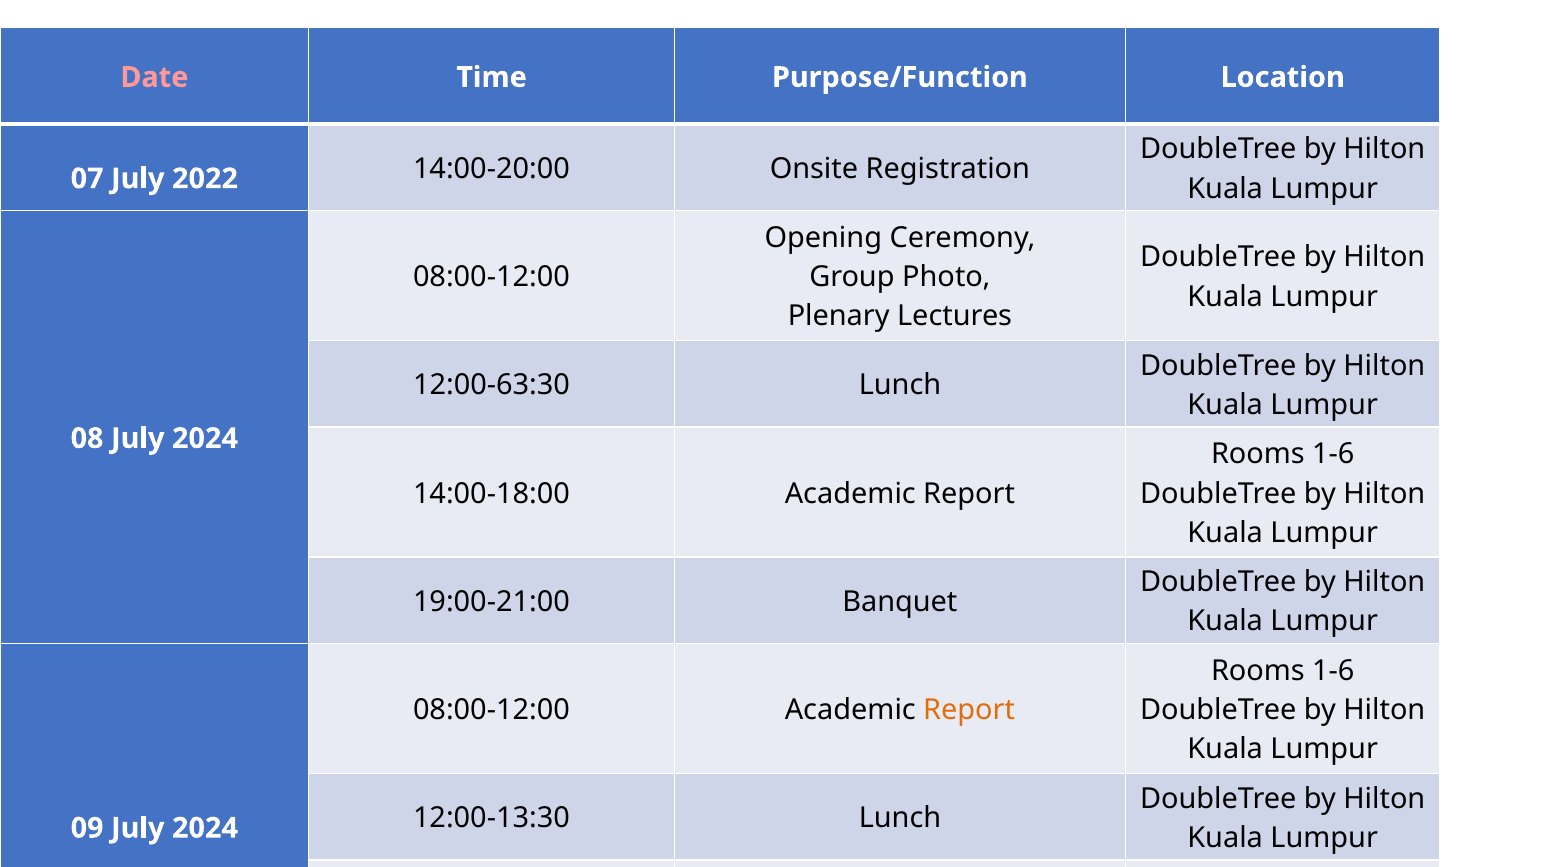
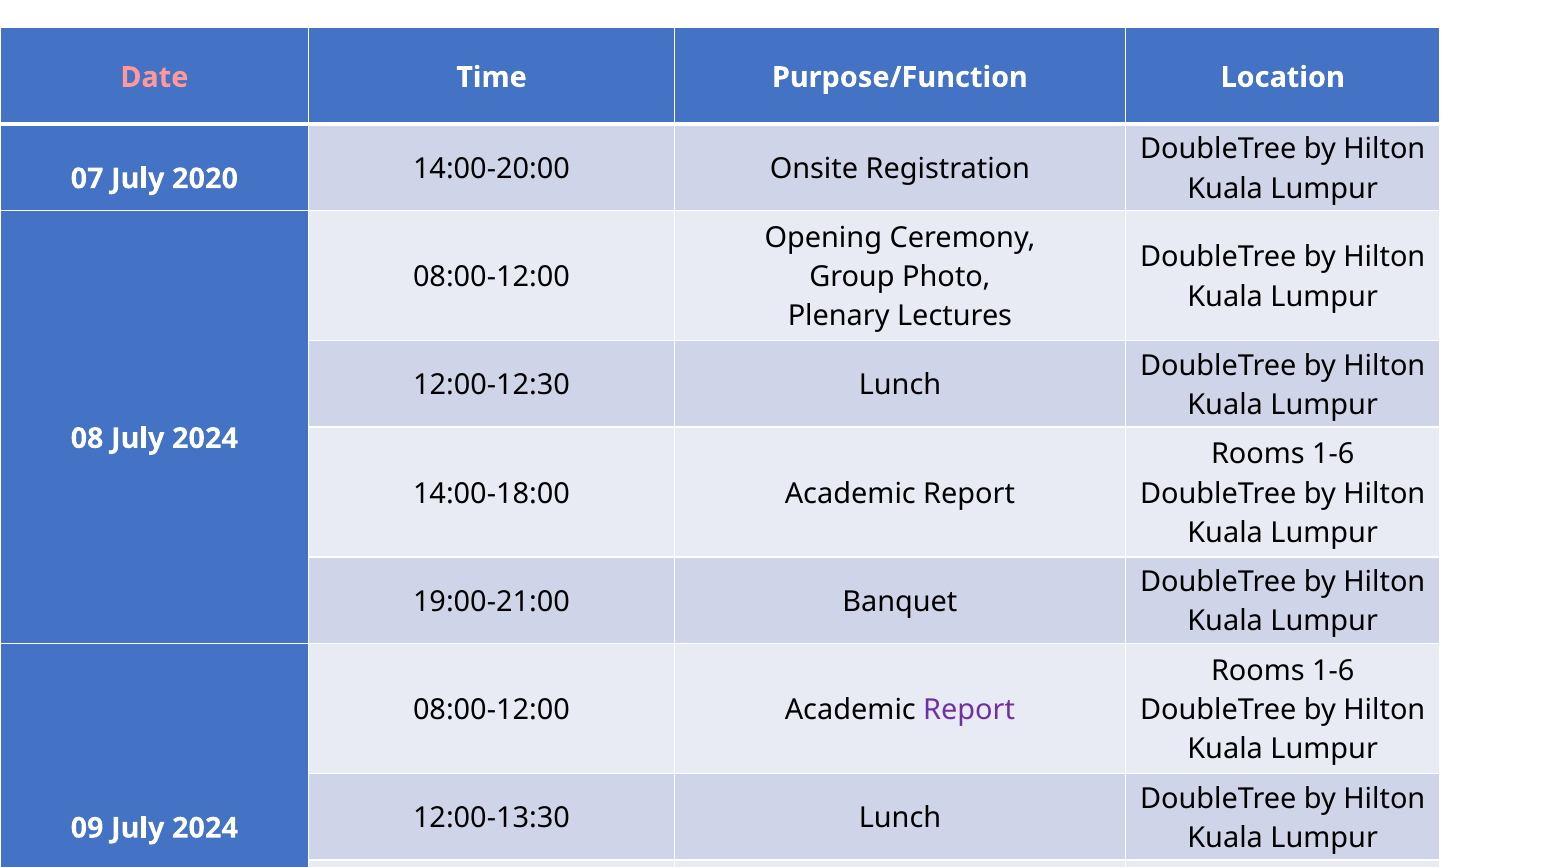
2022: 2022 -> 2020
12:00-63:30: 12:00-63:30 -> 12:00-12:30
Report at (969, 710) colour: orange -> purple
